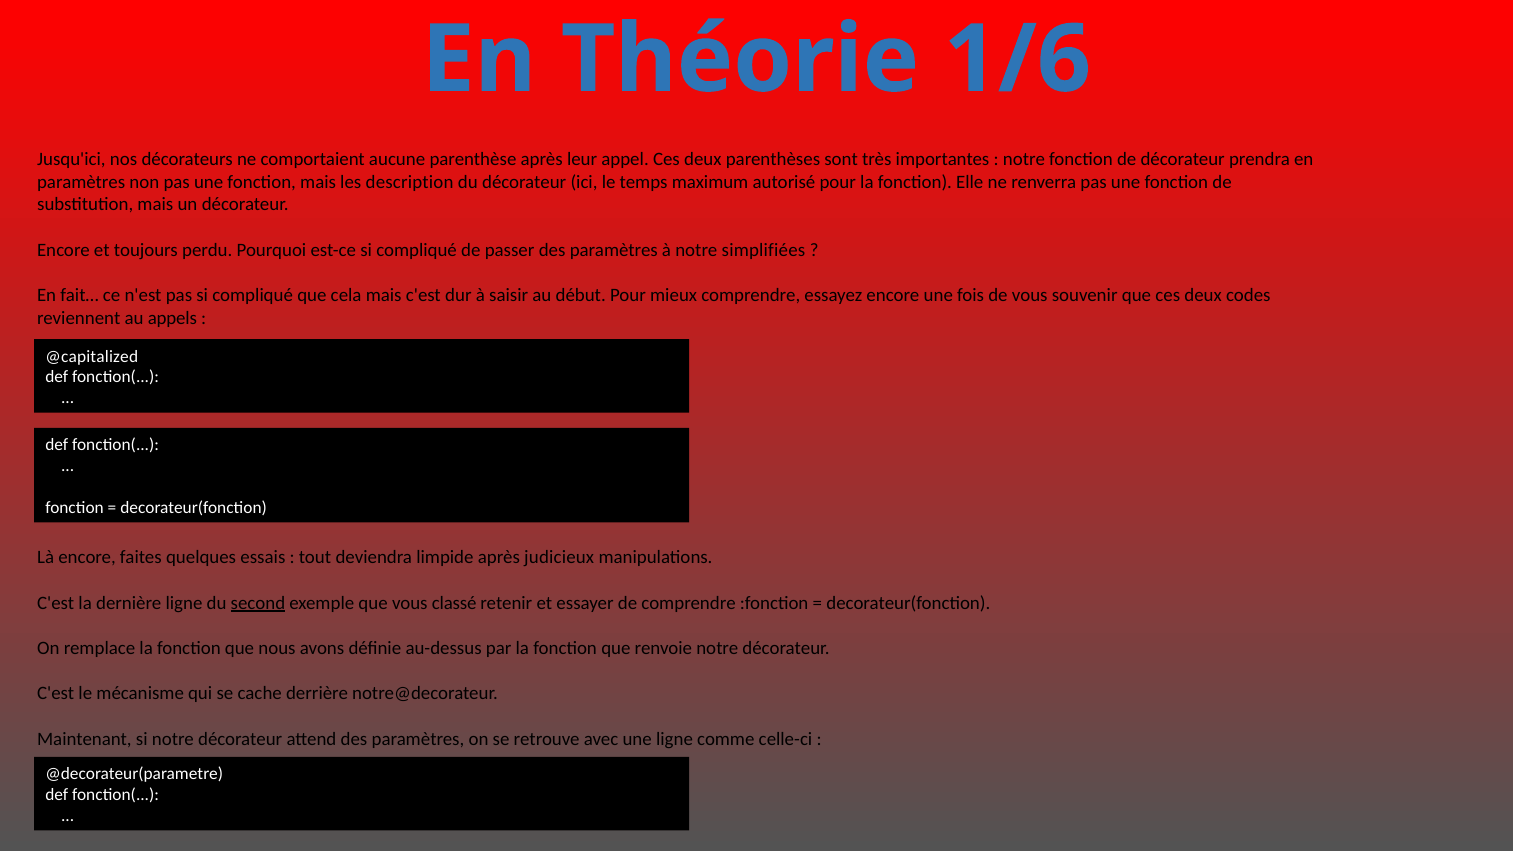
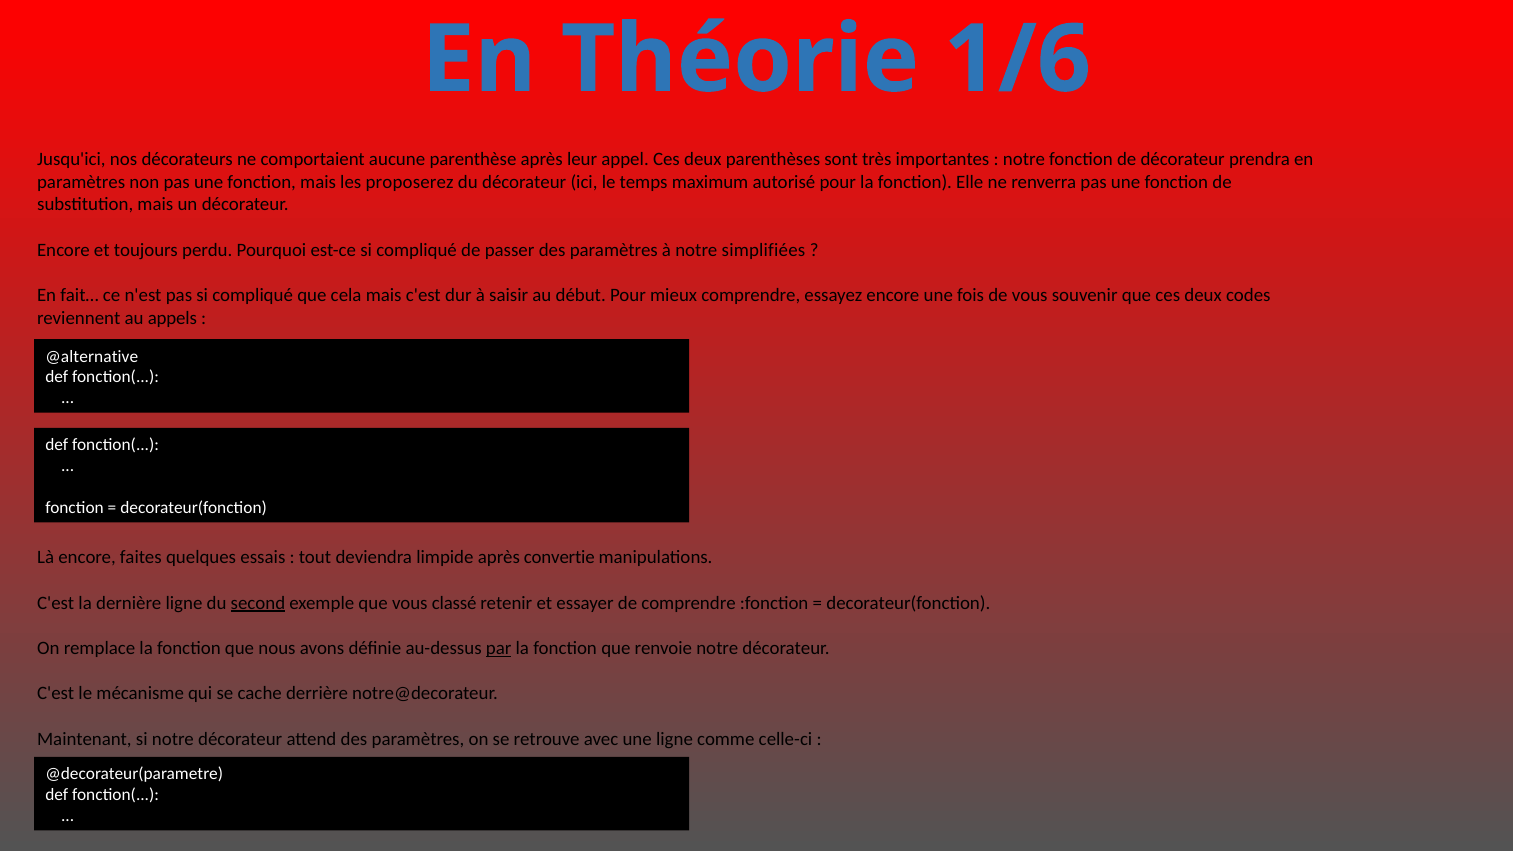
description: description -> proposerez
@capitalized: @capitalized -> @alternative
judicieux: judicieux -> convertie
par underline: none -> present
